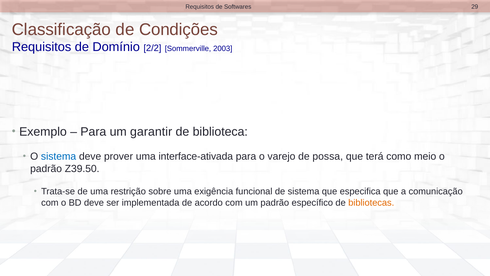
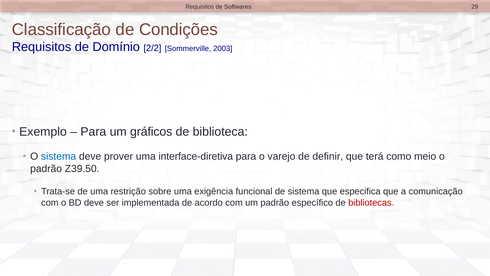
garantir: garantir -> gráficos
interface-ativada: interface-ativada -> interface-diretiva
possa: possa -> definir
bibliotecas colour: orange -> red
